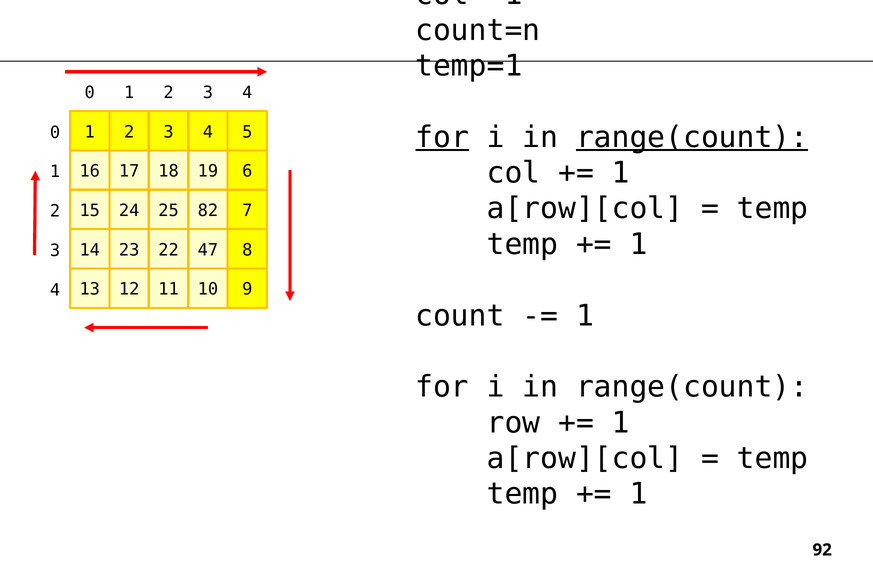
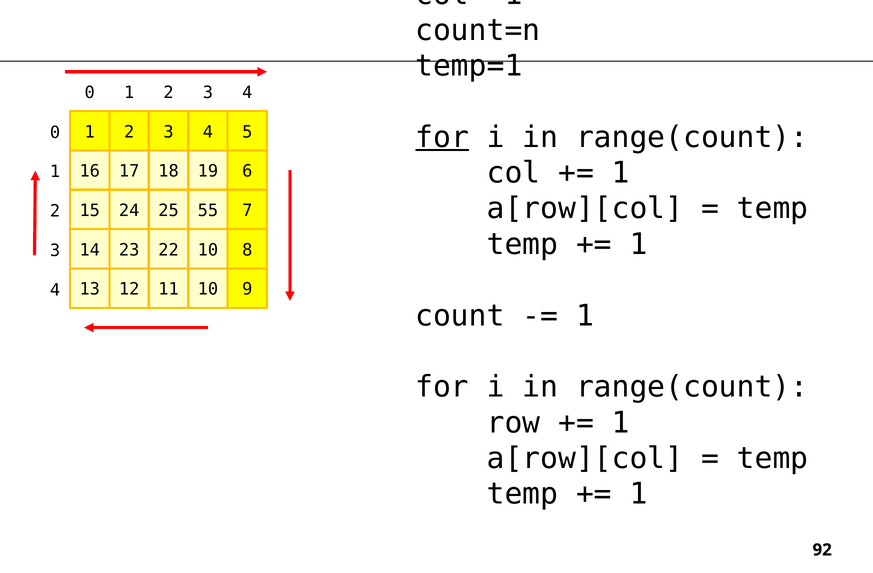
range(count at (692, 137) underline: present -> none
82: 82 -> 55
22 47: 47 -> 10
